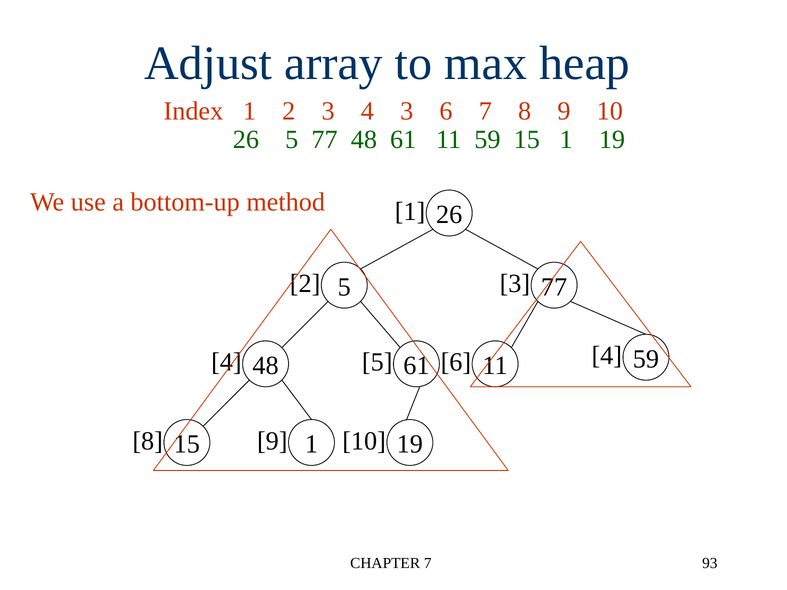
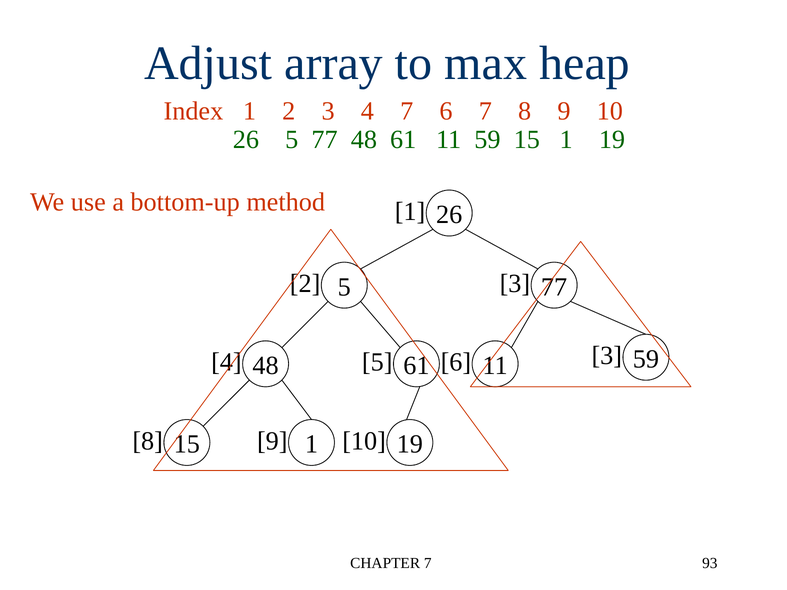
4 3: 3 -> 7
4 at (607, 356): 4 -> 3
